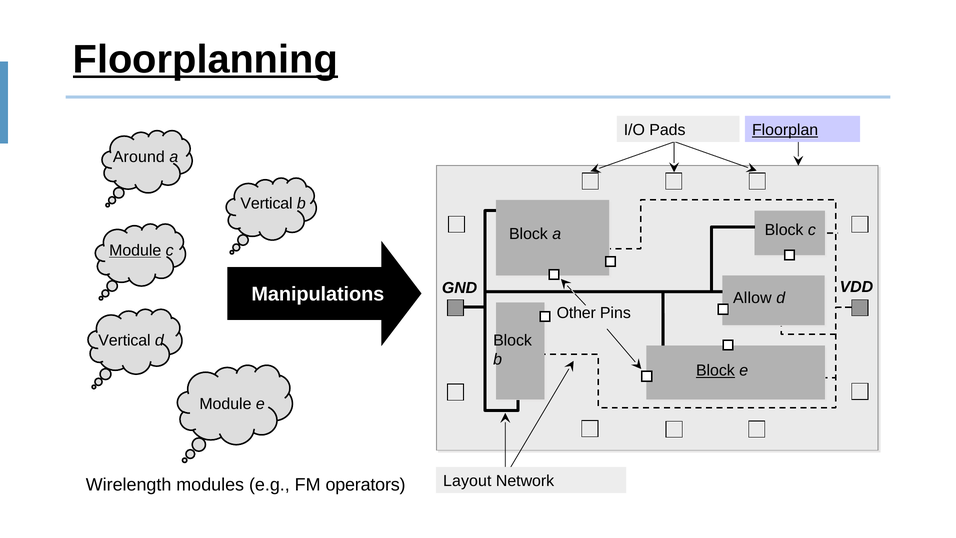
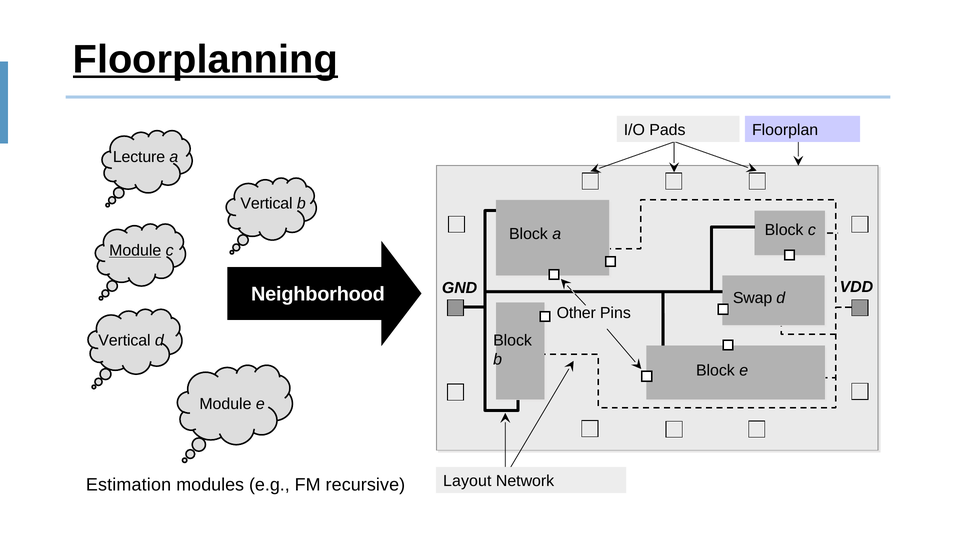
Floorplan underline: present -> none
Around: Around -> Lecture
Manipulations: Manipulations -> Neighborhood
Allow: Allow -> Swap
Block at (715, 370) underline: present -> none
Wirelength: Wirelength -> Estimation
operators: operators -> recursive
